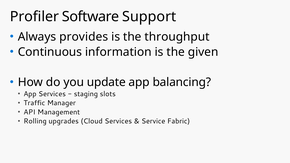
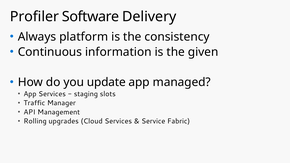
Support: Support -> Delivery
provides: provides -> platform
throughput: throughput -> consistency
balancing: balancing -> managed
